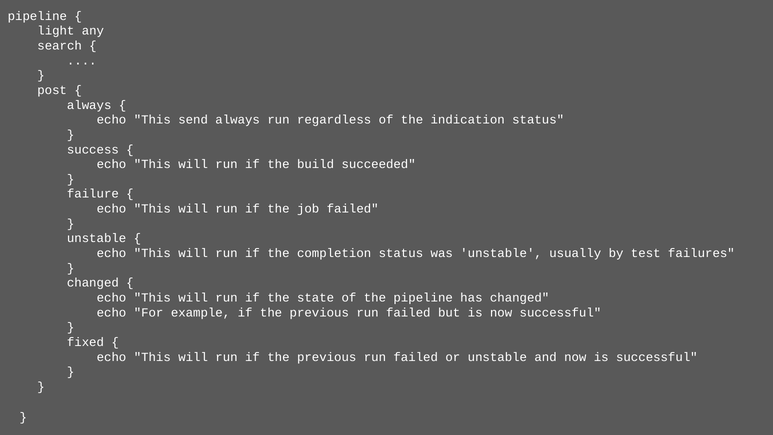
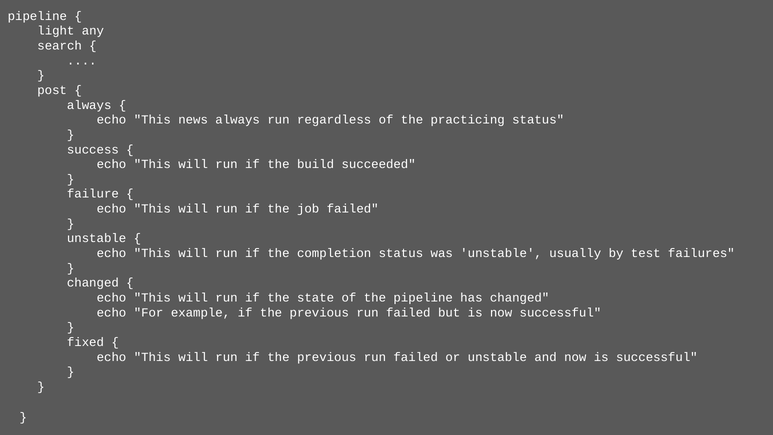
send: send -> news
indication: indication -> practicing
